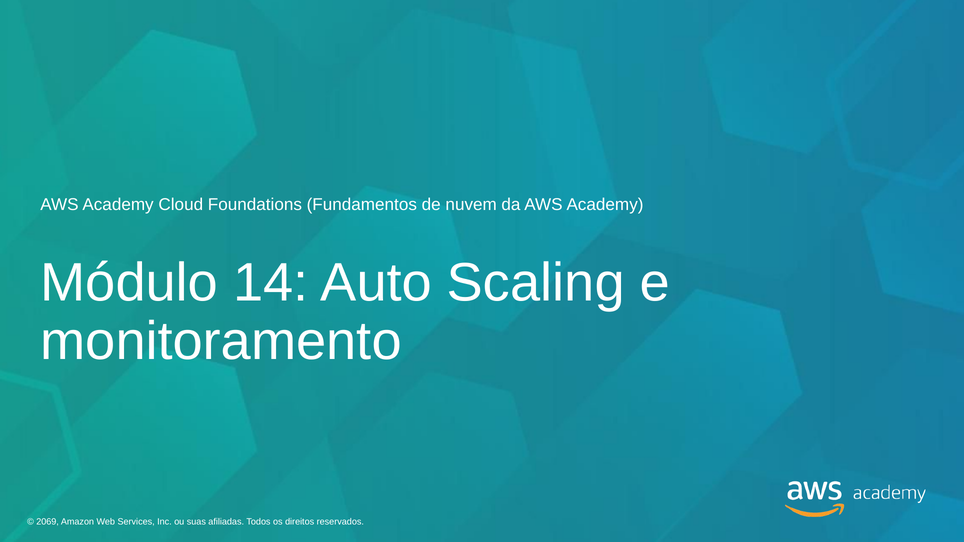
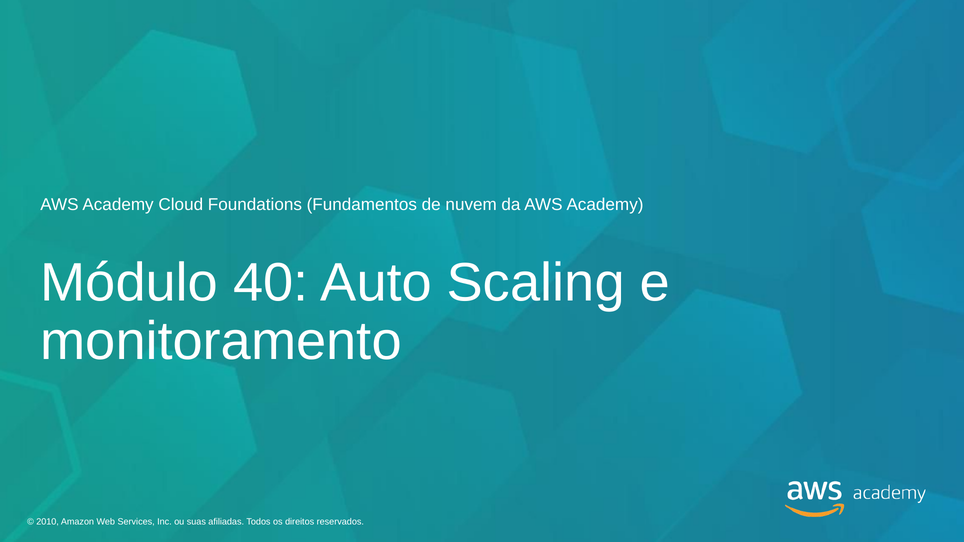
14: 14 -> 40
2069: 2069 -> 2010
